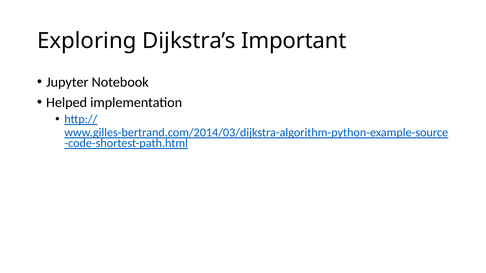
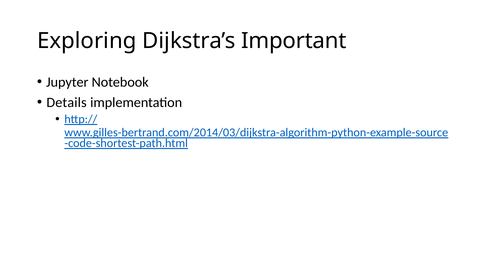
Helped: Helped -> Details
